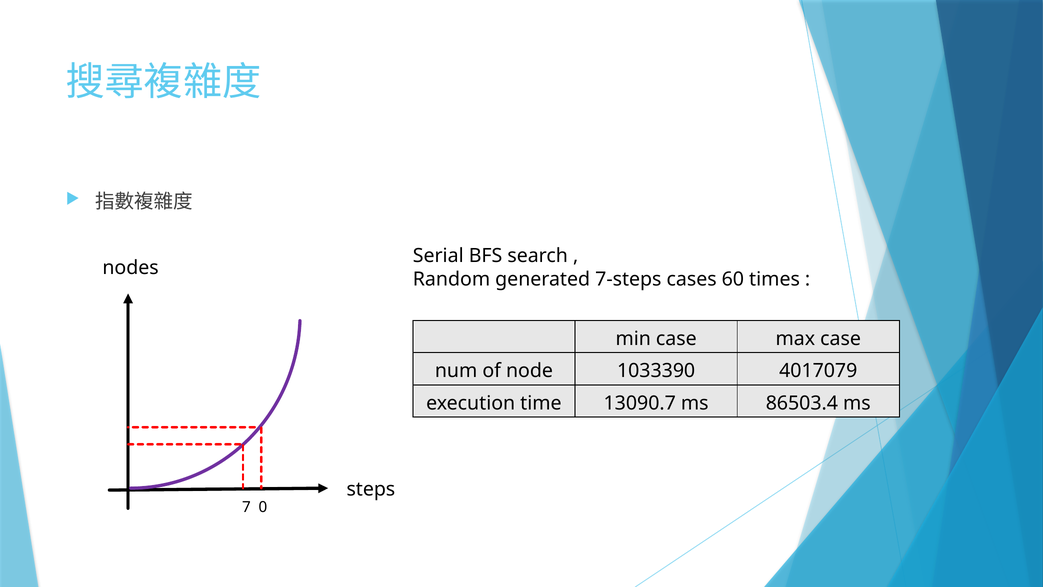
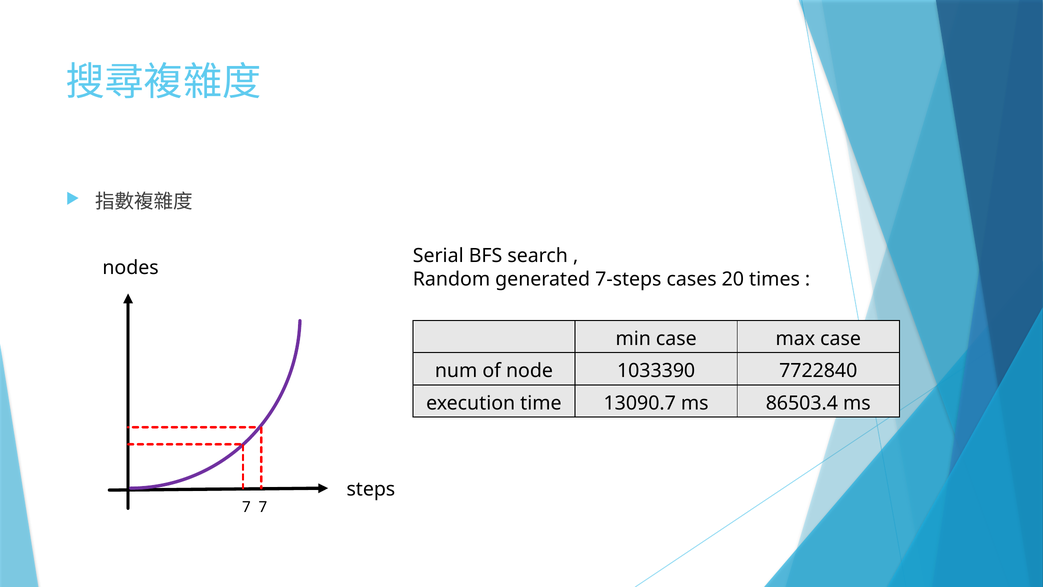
60: 60 -> 20
4017079: 4017079 -> 7722840
7 0: 0 -> 7
